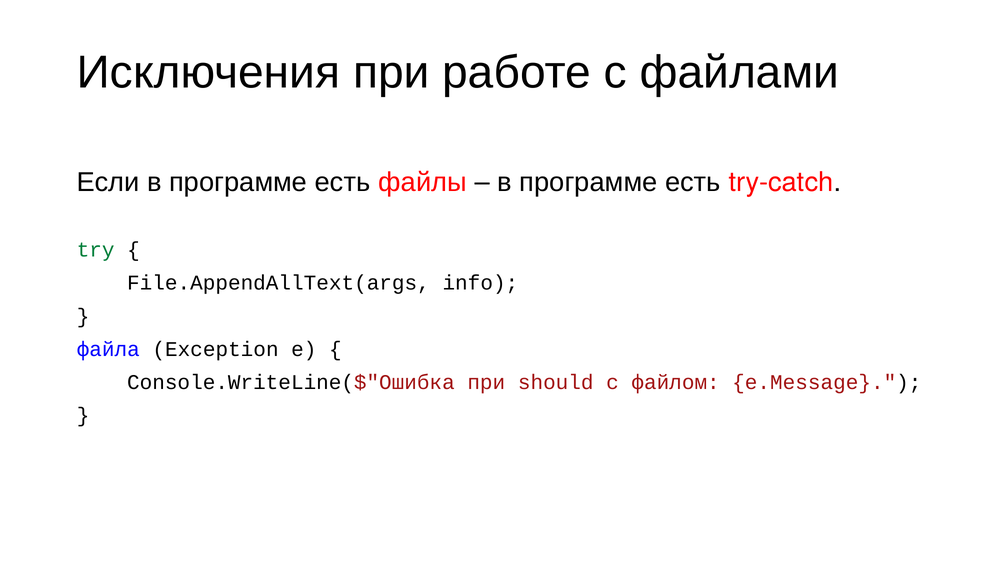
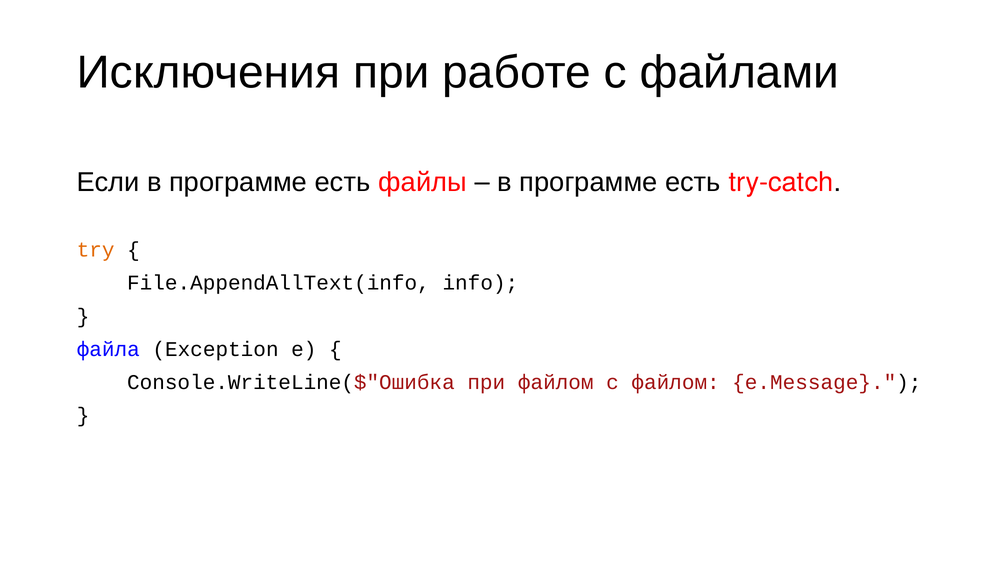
try colour: green -> orange
File.AppendAllText(args: File.AppendAllText(args -> File.AppendAllText(info
при should: should -> файлом
